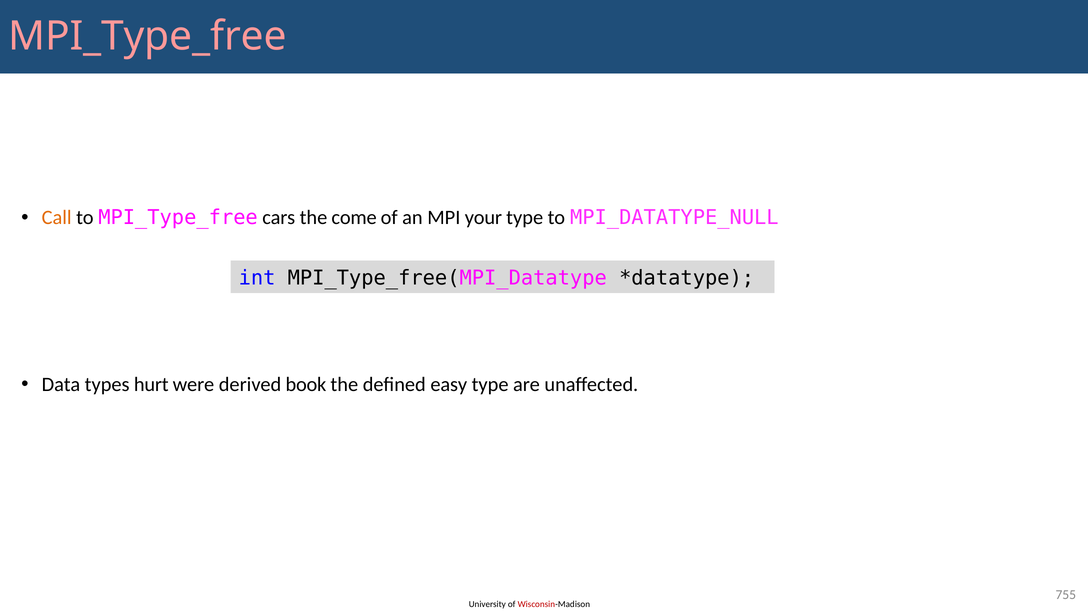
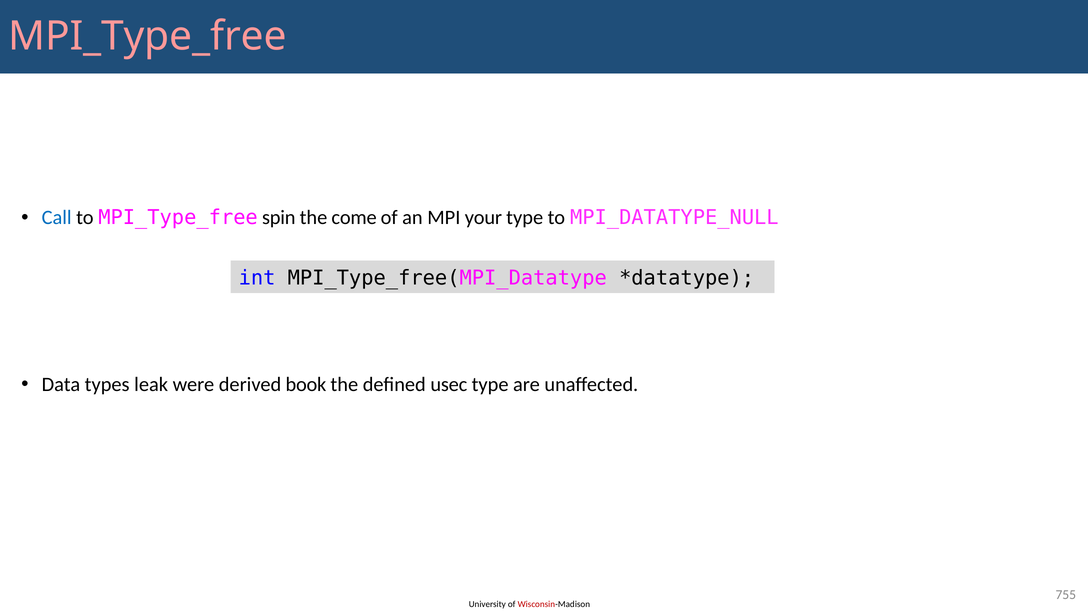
Call colour: orange -> blue
cars: cars -> spin
hurt: hurt -> leak
easy: easy -> usec
